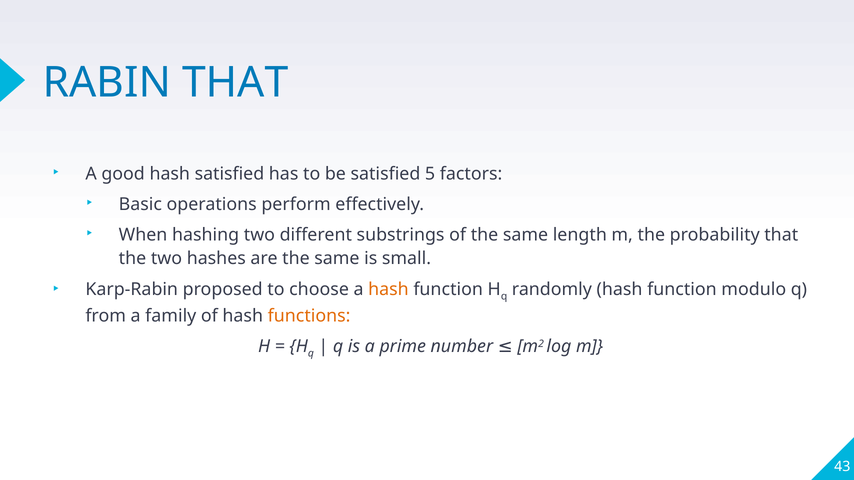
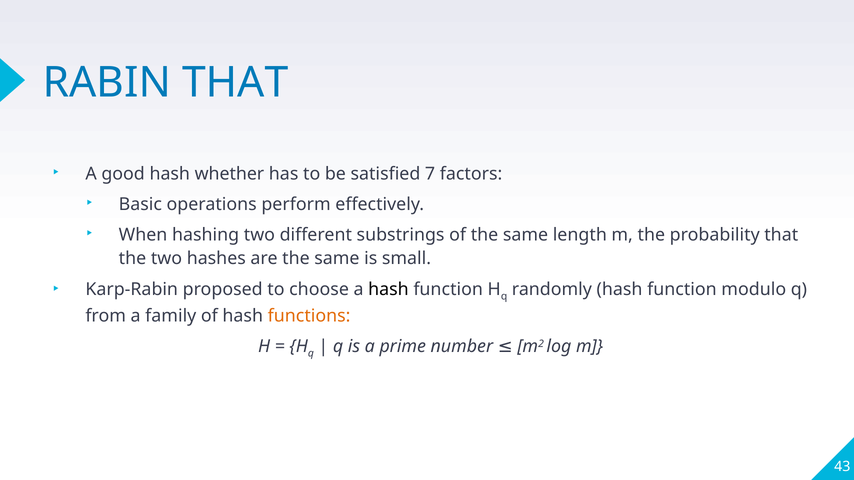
hash satisfied: satisfied -> whether
5: 5 -> 7
hash at (388, 290) colour: orange -> black
